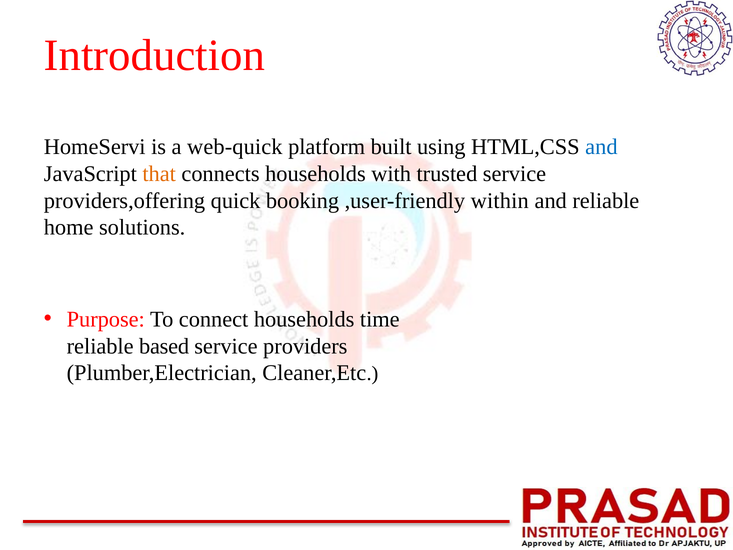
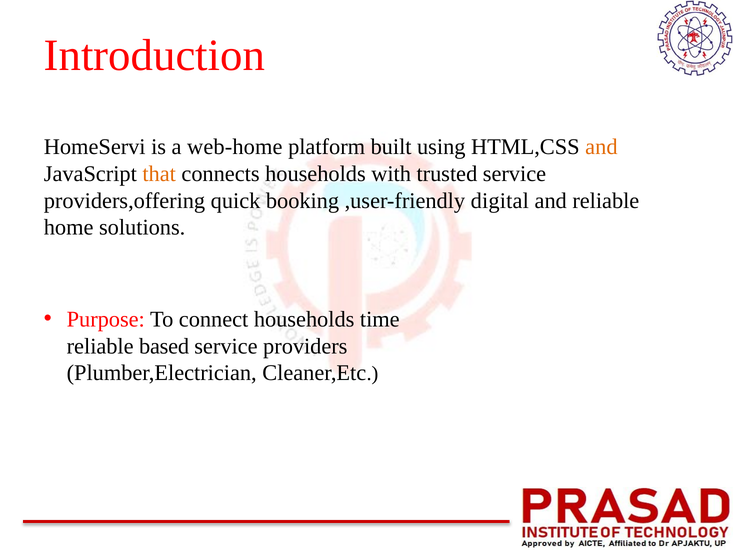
web-quick: web-quick -> web-home
and at (601, 147) colour: blue -> orange
within: within -> digital
